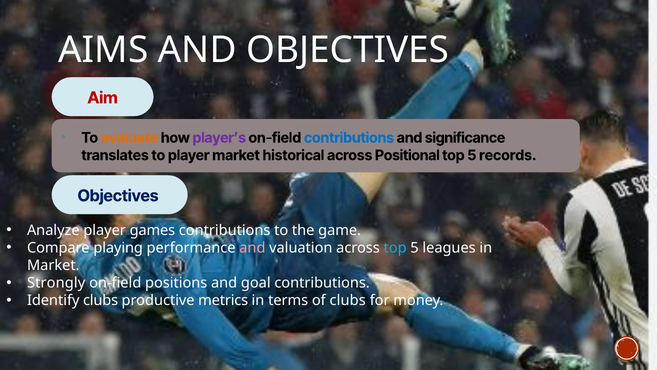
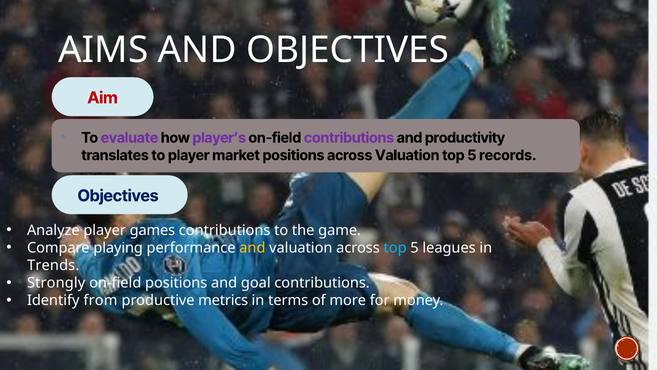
evaluate colour: orange -> purple
contributions at (349, 138) colour: blue -> purple
significance: significance -> productivity
market historical: historical -> positions
across Positional: Positional -> Valuation
and at (252, 248) colour: pink -> yellow
Market at (53, 265): Market -> Trends
Identify clubs: clubs -> from
of clubs: clubs -> more
